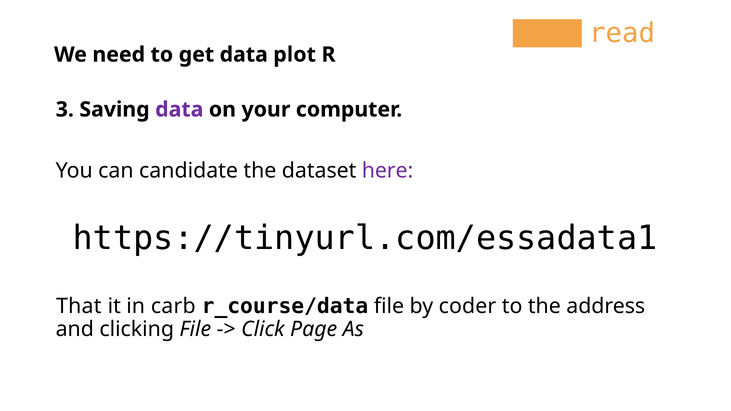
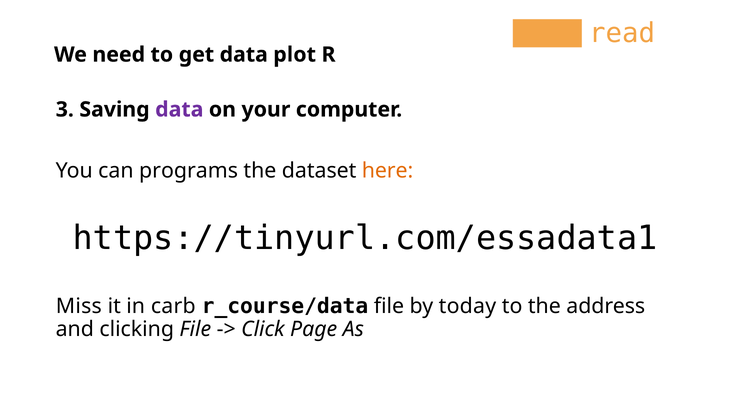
candidate: candidate -> programs
here colour: purple -> orange
That: That -> Miss
coder: coder -> today
